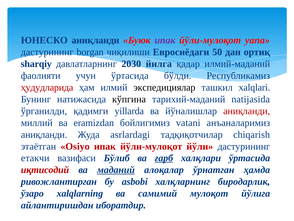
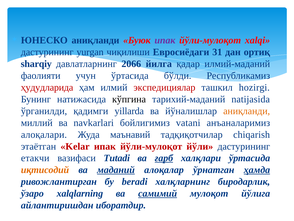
yana: yana -> xalqi
borgan: borgan -> yurgan
50: 50 -> 31
2030: 2030 -> 2066
экспедициялар colour: black -> red
xalqlari: xalqlari -> hozirgi
аниқланди at (247, 111) colour: red -> orange
eramizdan: eramizdan -> navkarlari
аниқланди at (44, 134): аниқланди -> алоқалари
asrlardagi: asrlardagi -> маънавий
Osiyo: Osiyo -> Kelar
Бўлиб: Бўлиб -> Tutadi
иқтисодий colour: red -> orange
ҳамда underline: none -> present
asbobi: asbobi -> beradi
самимий underline: none -> present
